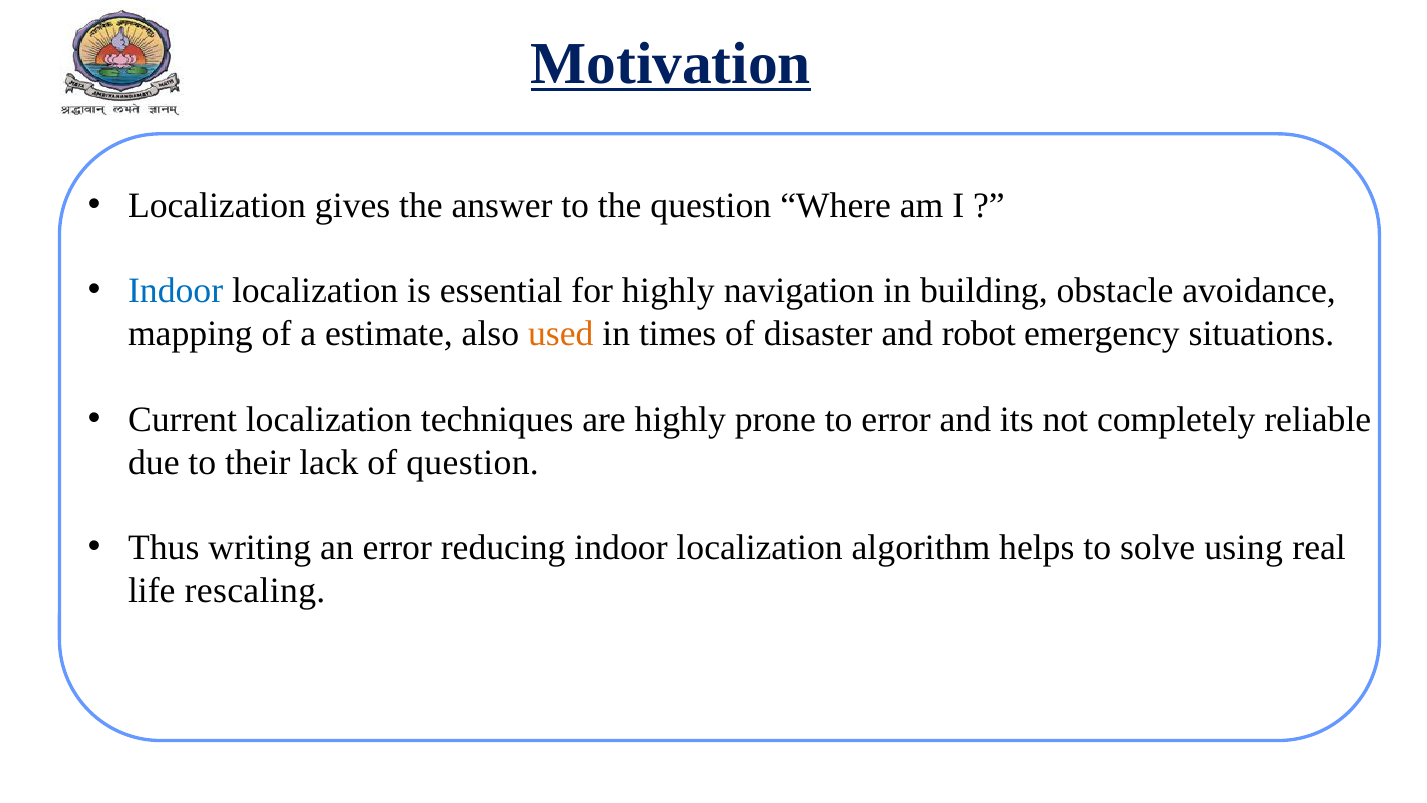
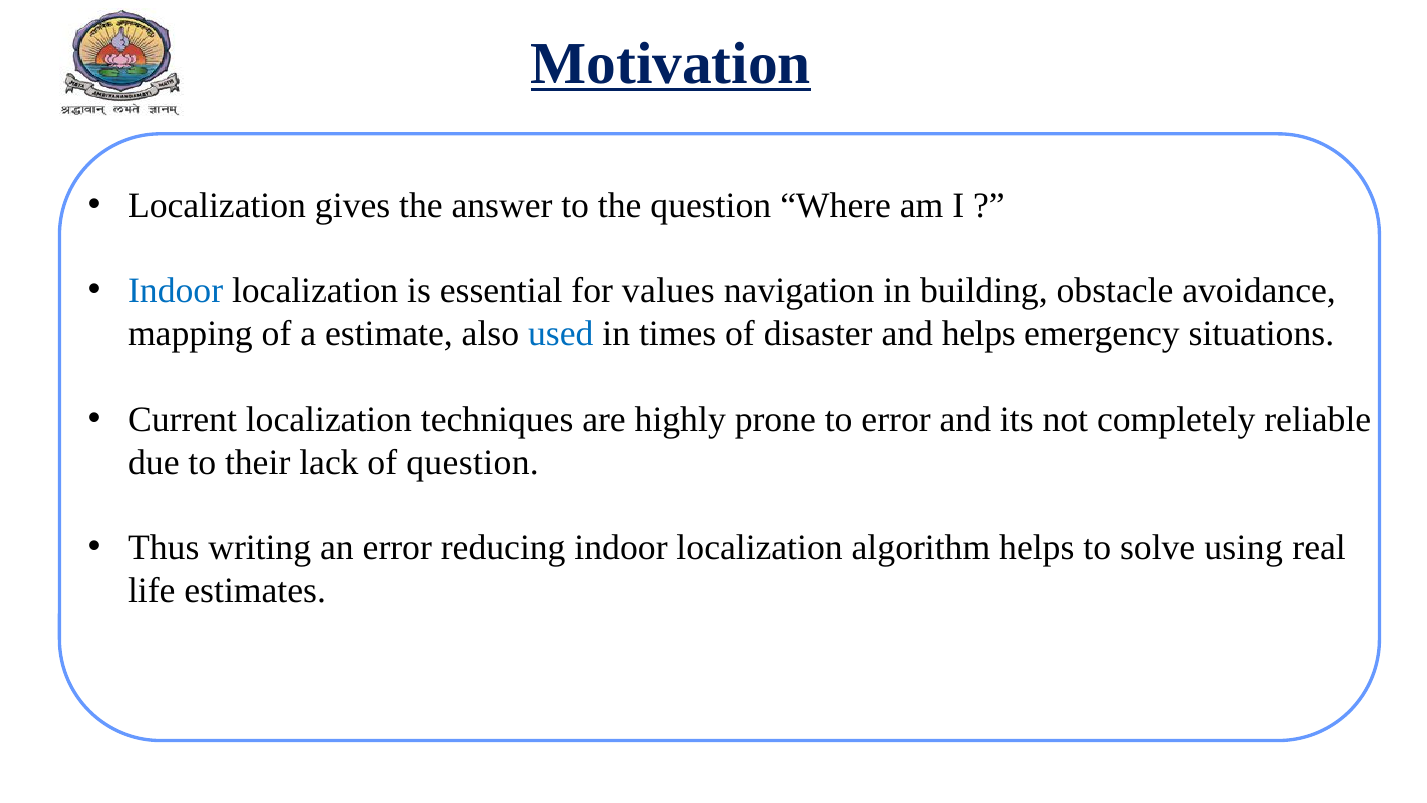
for highly: highly -> values
used colour: orange -> blue
and robot: robot -> helps
rescaling: rescaling -> estimates
